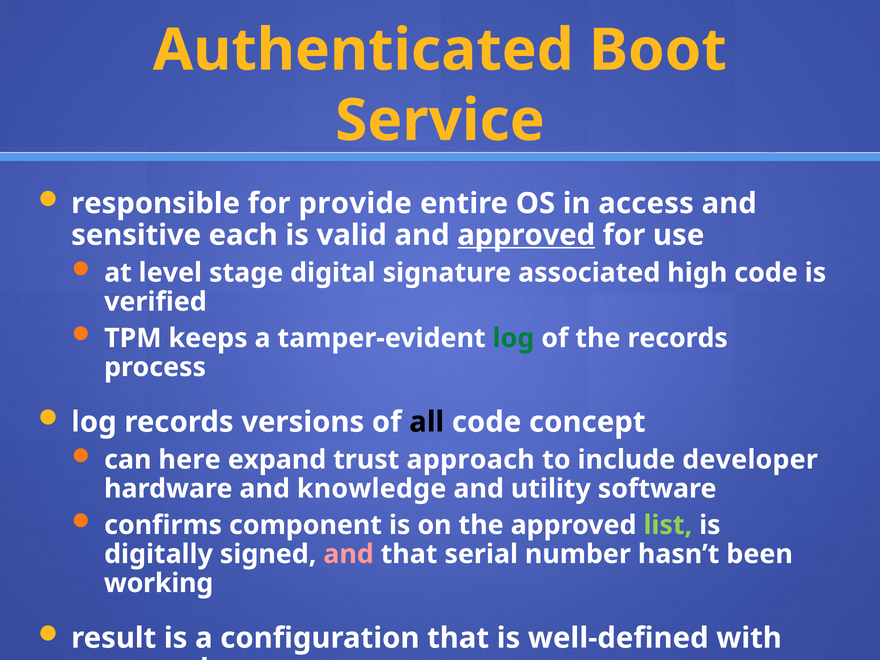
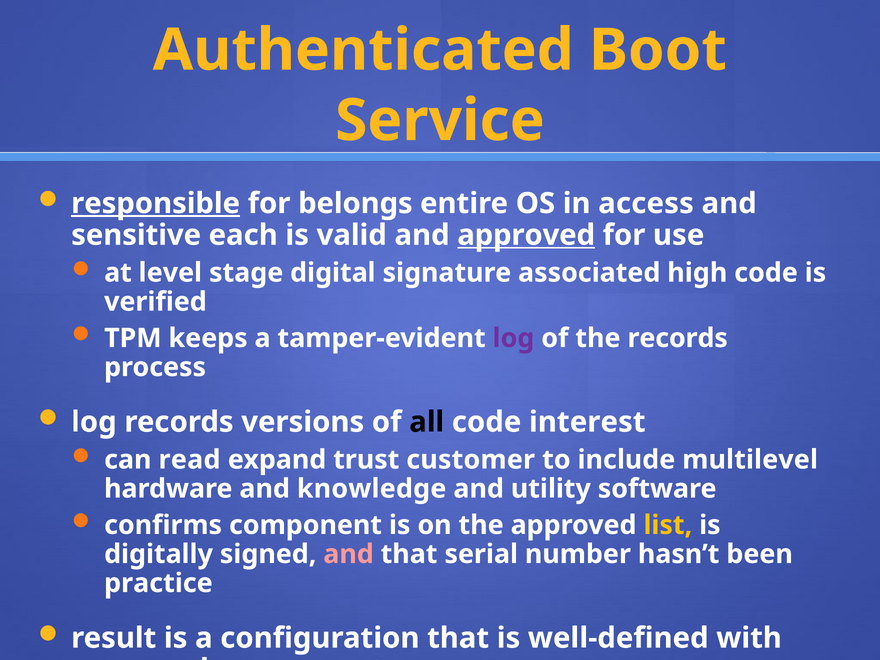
responsible underline: none -> present
provide: provide -> belongs
log at (514, 338) colour: green -> purple
concept: concept -> interest
here: here -> read
approach: approach -> customer
developer: developer -> multilevel
list colour: light green -> yellow
working: working -> practice
